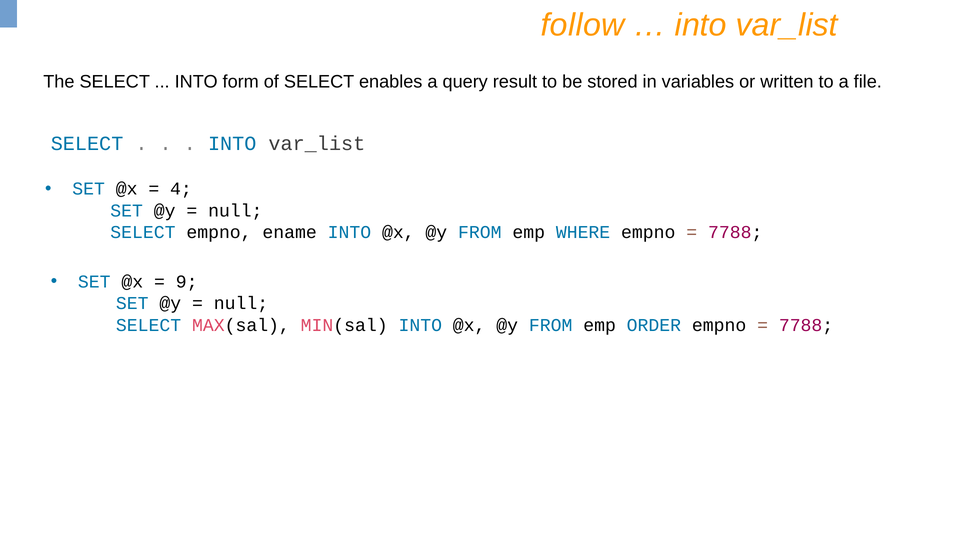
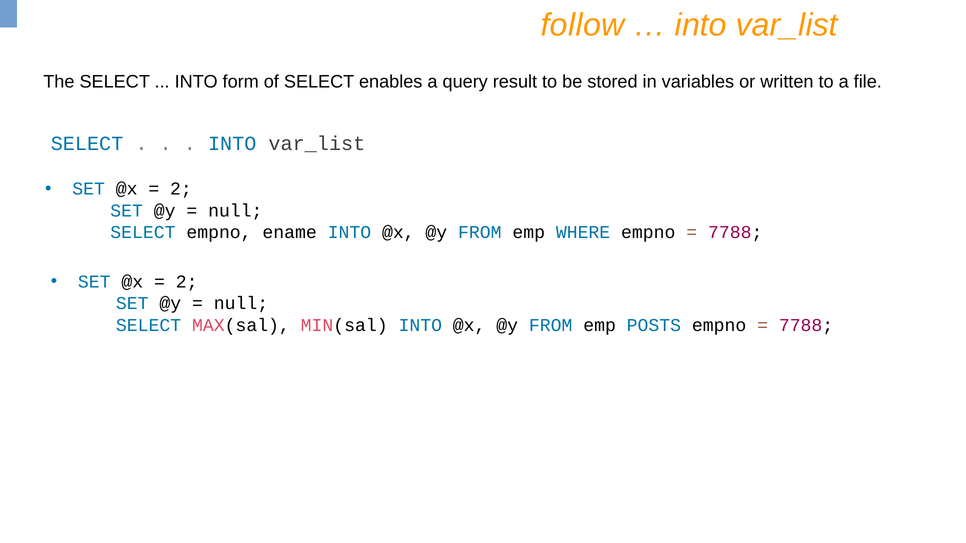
4 at (181, 189): 4 -> 2
9 at (187, 282): 9 -> 2
ORDER: ORDER -> POSTS
